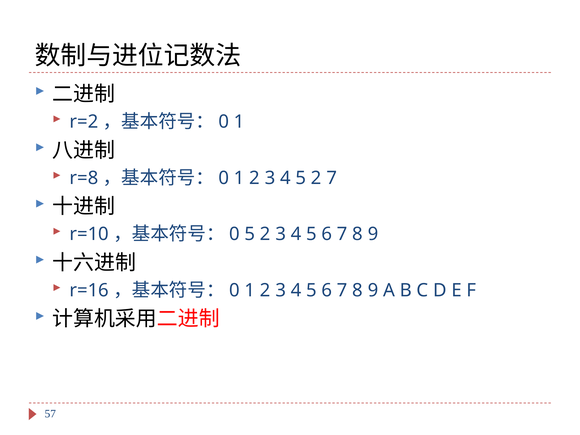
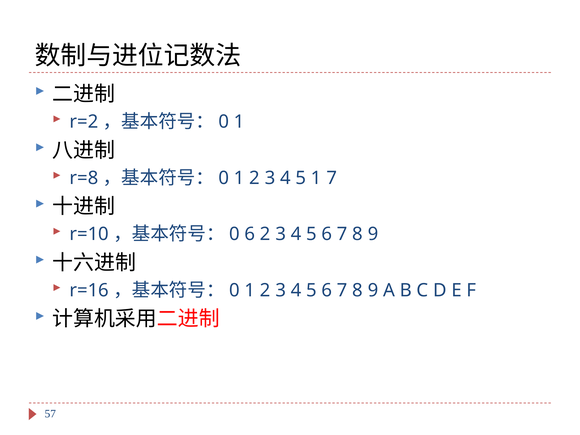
4 5 2: 2 -> 1
5 at (250, 234): 5 -> 6
